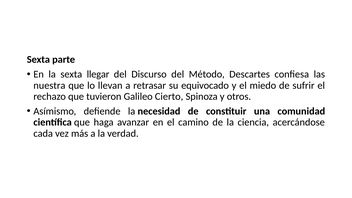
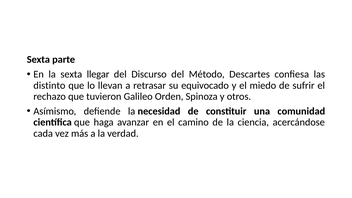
nuestra: nuestra -> distinto
Cierto: Cierto -> Orden
